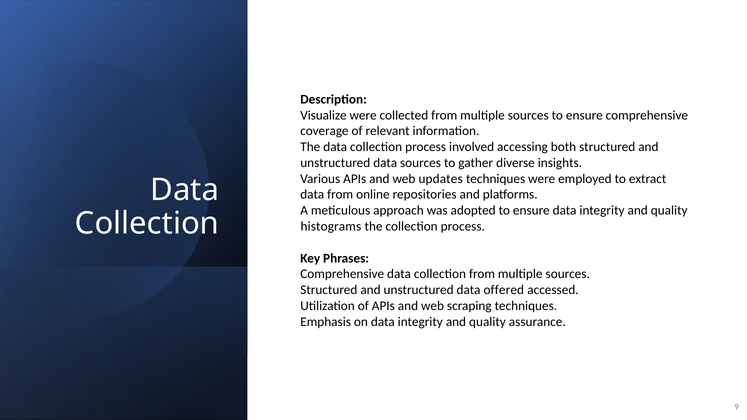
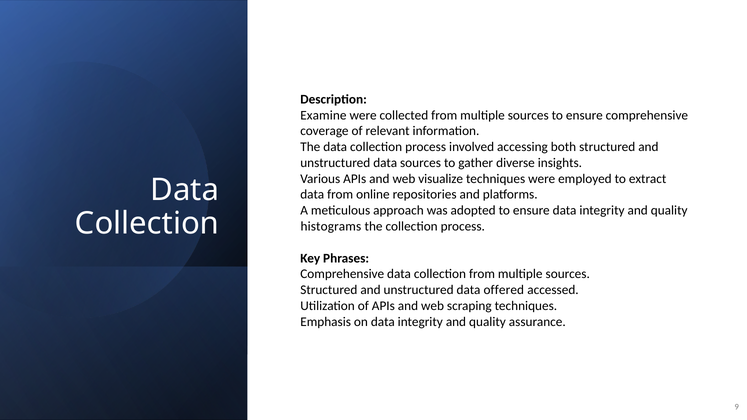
Visualize: Visualize -> Examine
updates: updates -> visualize
